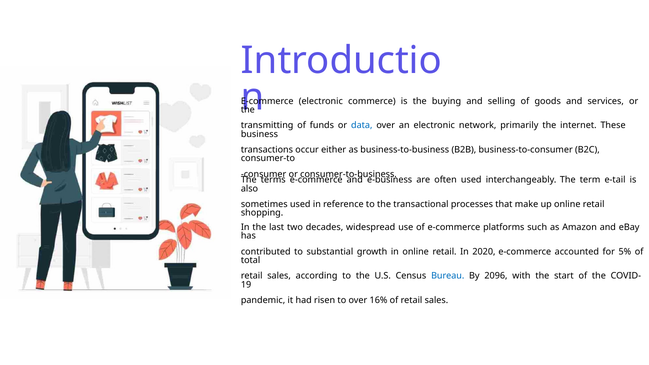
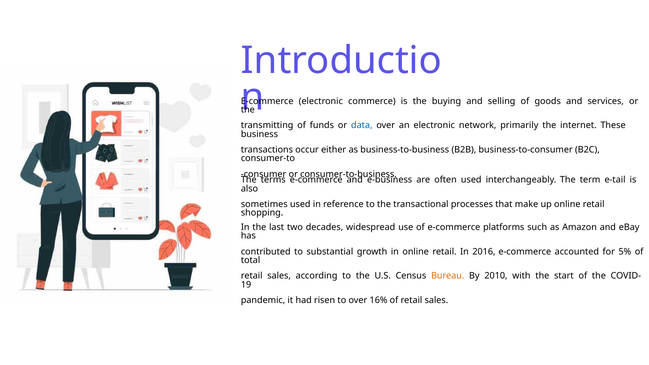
2020: 2020 -> 2016
Bureau colour: blue -> orange
2096: 2096 -> 2010
